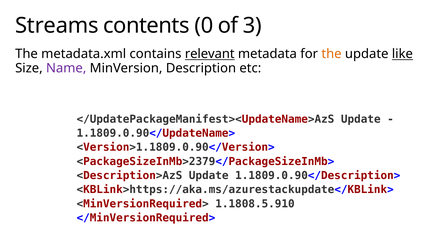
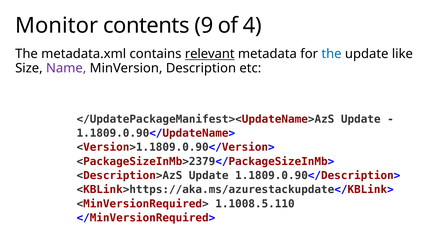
Streams: Streams -> Monitor
0: 0 -> 9
3: 3 -> 4
the at (332, 54) colour: orange -> blue
like underline: present -> none
1.1808.5.910: 1.1808.5.910 -> 1.1008.5.110
